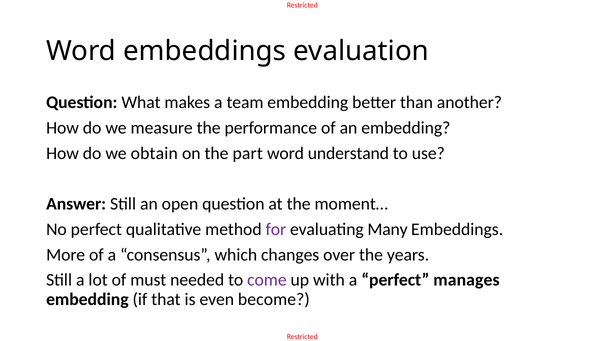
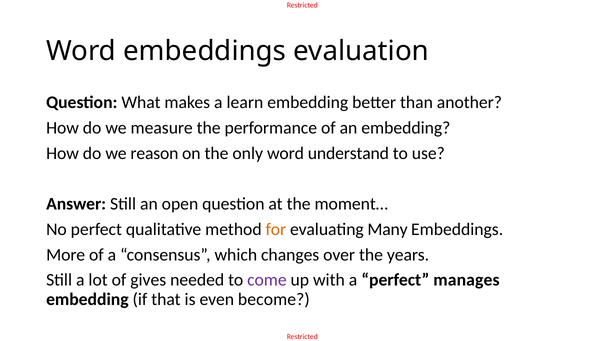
team: team -> learn
obtain: obtain -> reason
part: part -> only
for colour: purple -> orange
must: must -> gives
